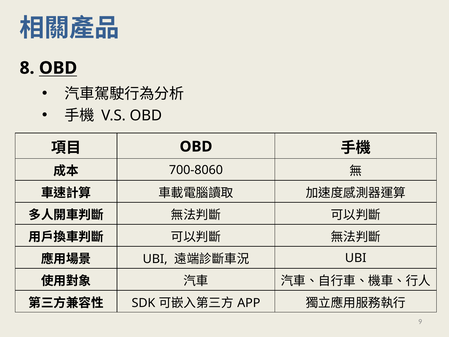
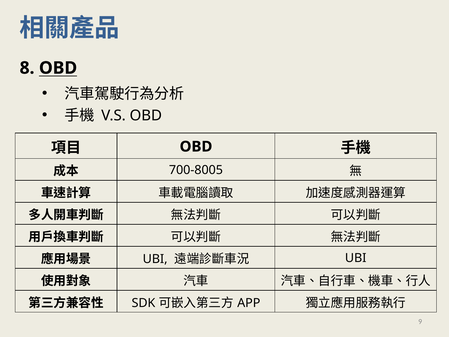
700-8060: 700-8060 -> 700-8005
